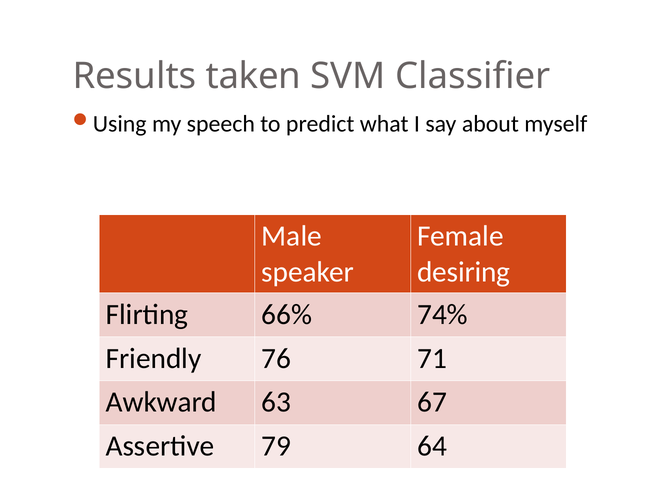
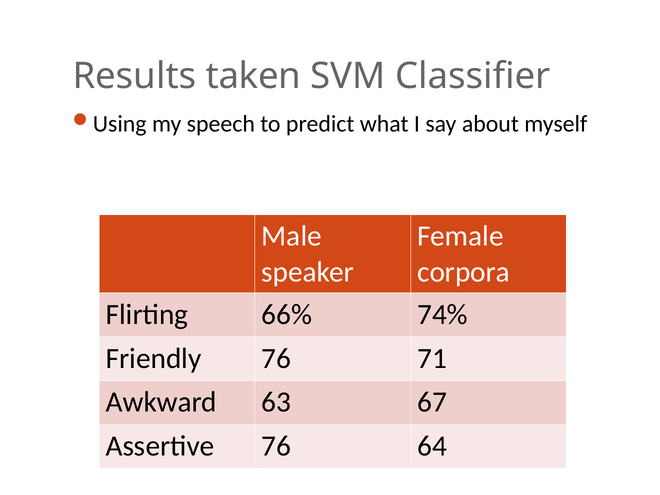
desiring: desiring -> corpora
Assertive 79: 79 -> 76
